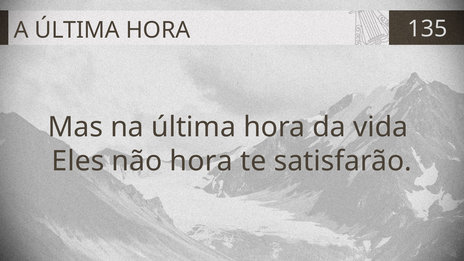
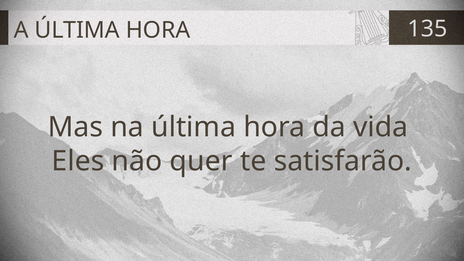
não hora: hora -> quer
